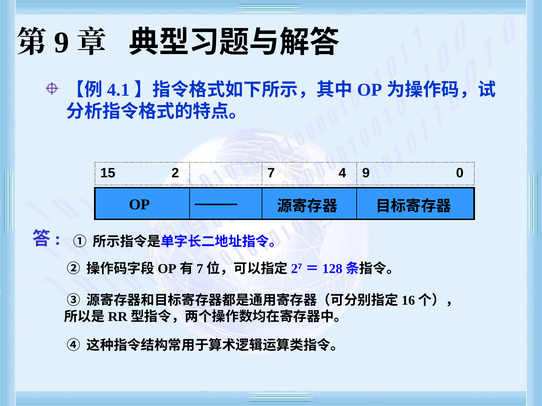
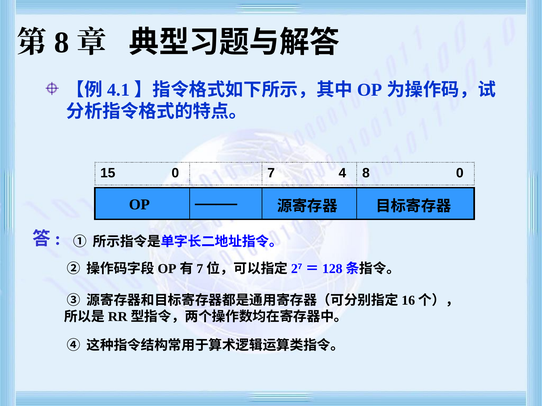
9 at (62, 43): 9 -> 8
15 2: 2 -> 0
4 9: 9 -> 8
